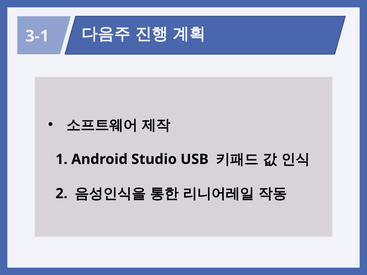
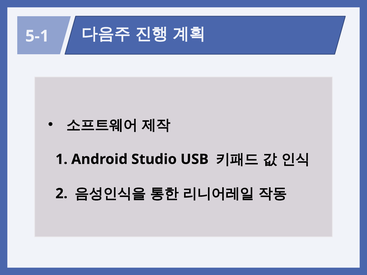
3-1: 3-1 -> 5-1
